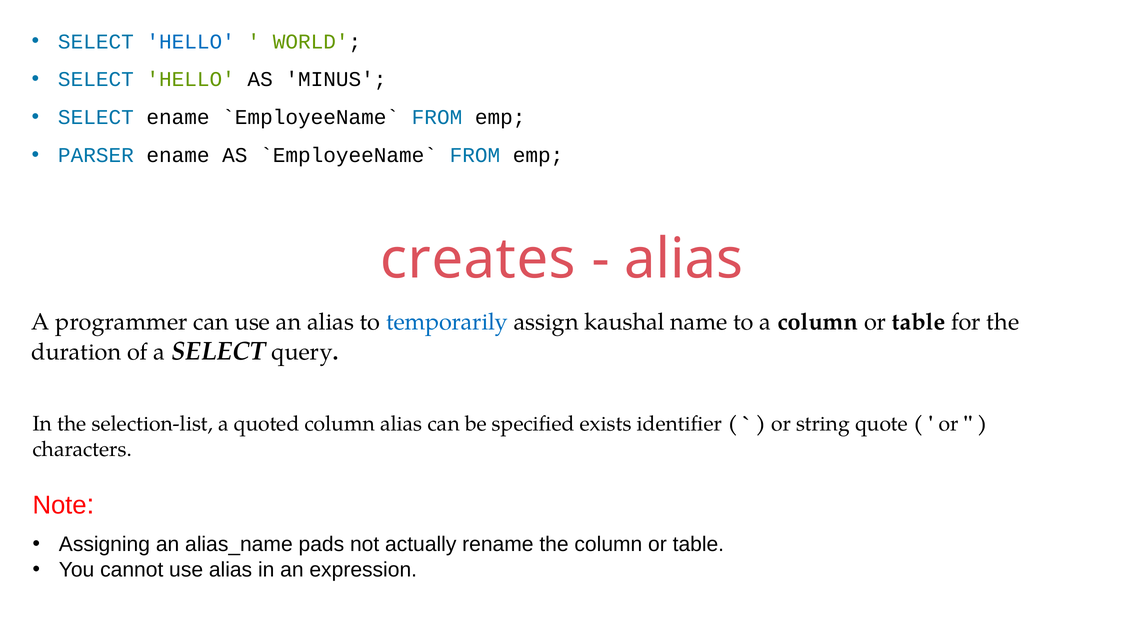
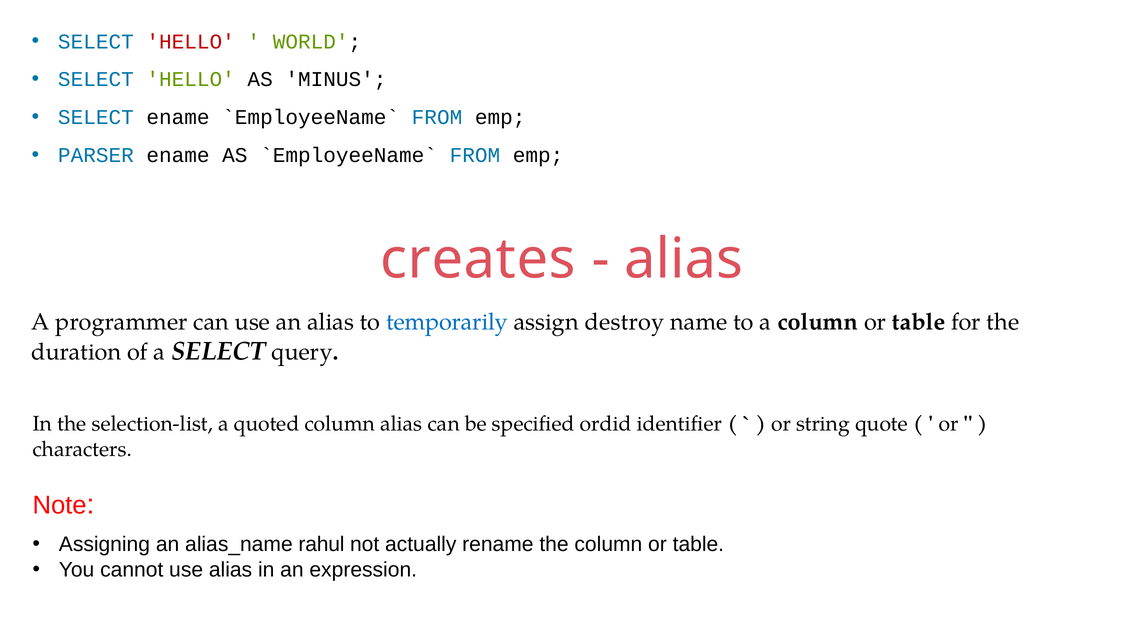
HELLO at (191, 42) colour: blue -> red
kaushal: kaushal -> destroy
exists: exists -> ordid
pads: pads -> rahul
